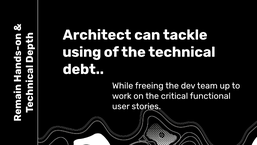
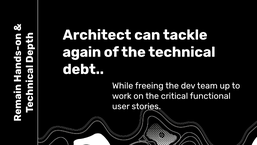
using: using -> again
